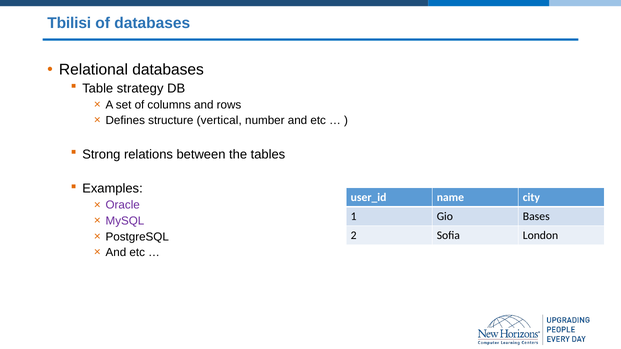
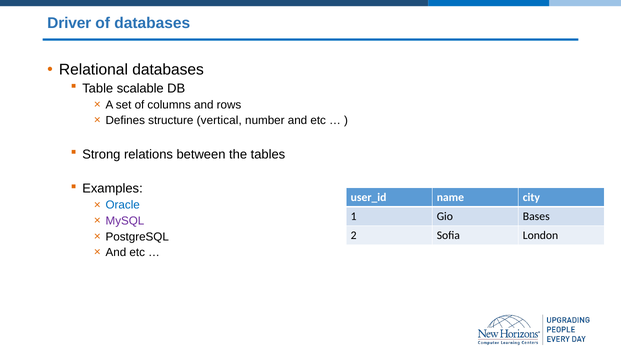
Tbilisi: Tbilisi -> Driver
strategy: strategy -> scalable
Oracle colour: purple -> blue
